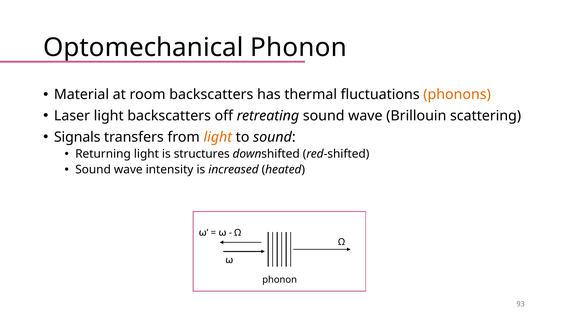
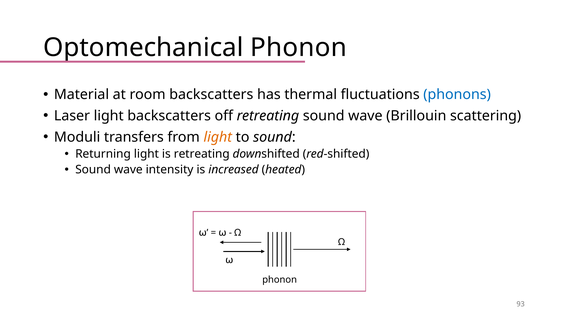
phonons colour: orange -> blue
Signals: Signals -> Moduli
is structures: structures -> retreating
